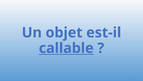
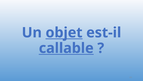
objet underline: none -> present
